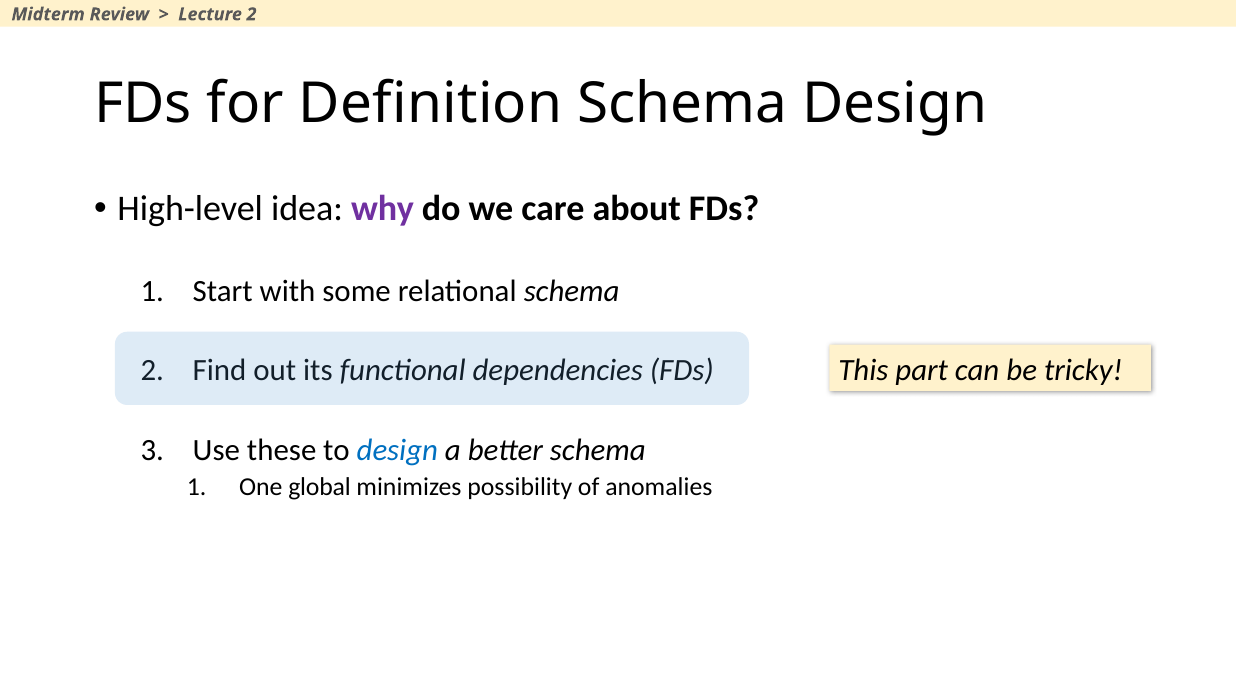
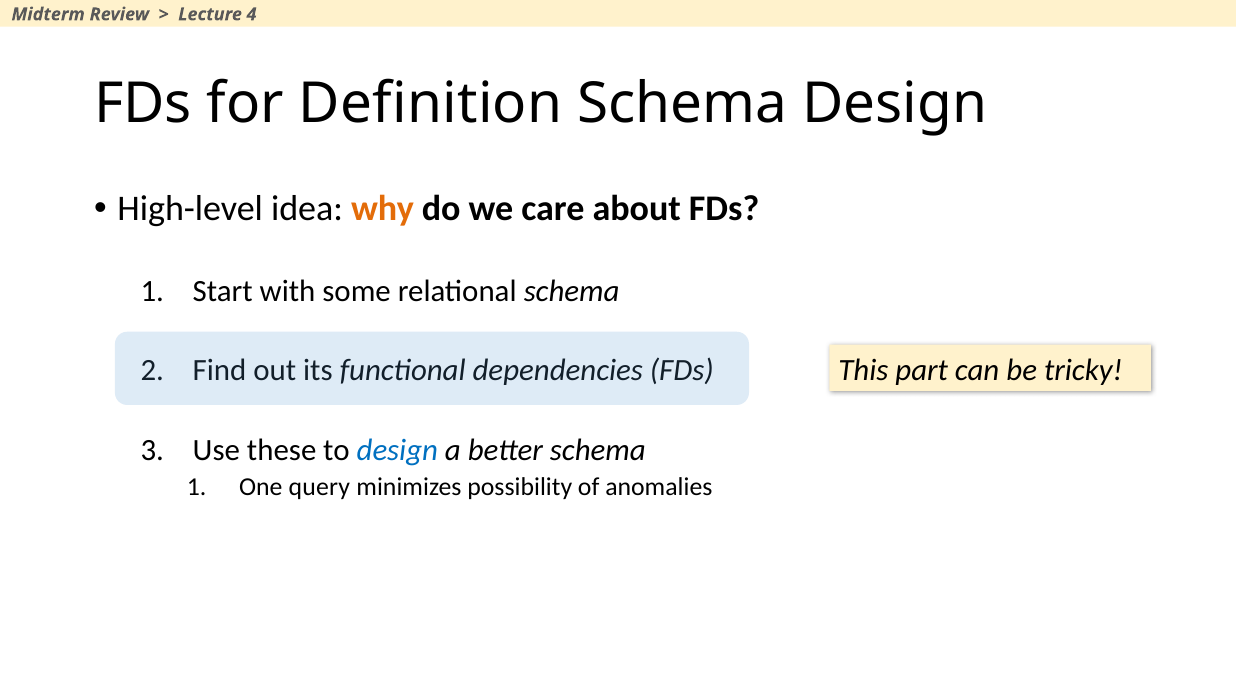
Lecture 2: 2 -> 4
why colour: purple -> orange
global: global -> query
